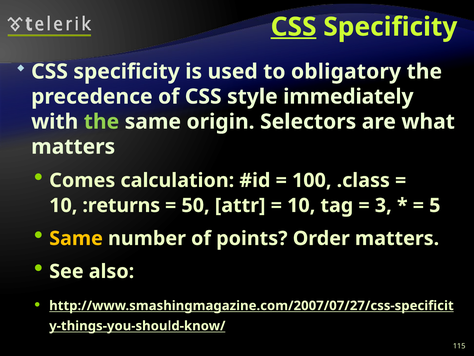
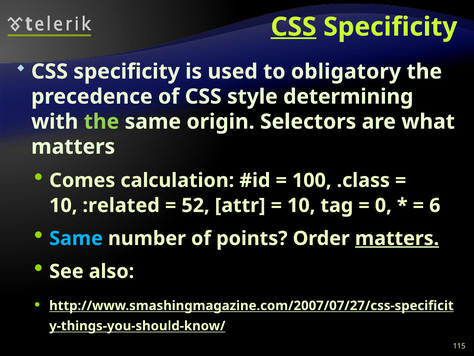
immediately: immediately -> determining
:returns: :returns -> :related
50: 50 -> 52
3: 3 -> 0
5: 5 -> 6
Same at (76, 238) colour: yellow -> light blue
matters at (397, 238) underline: none -> present
